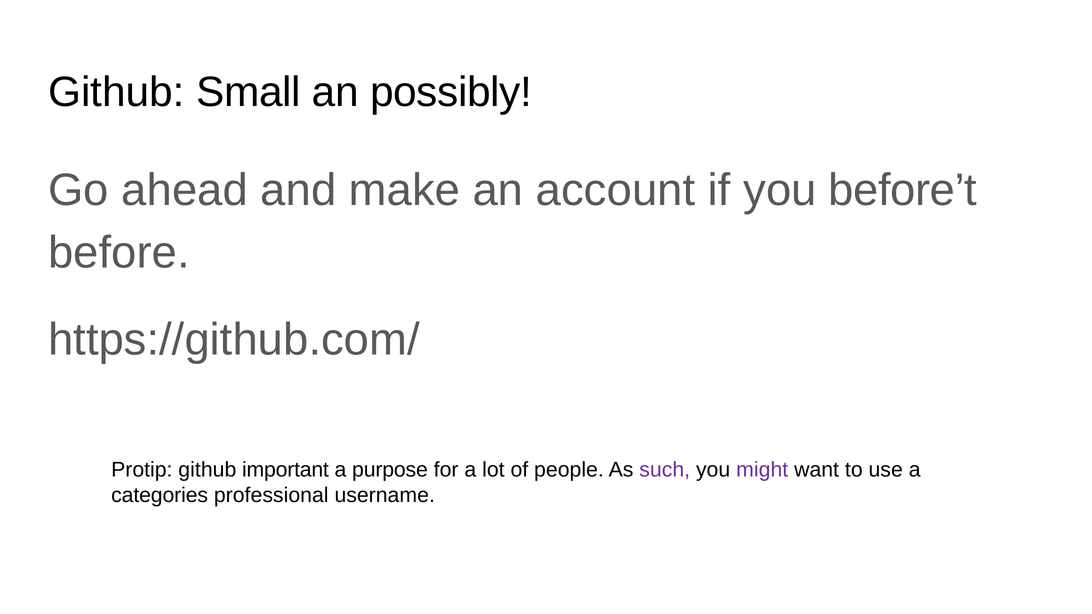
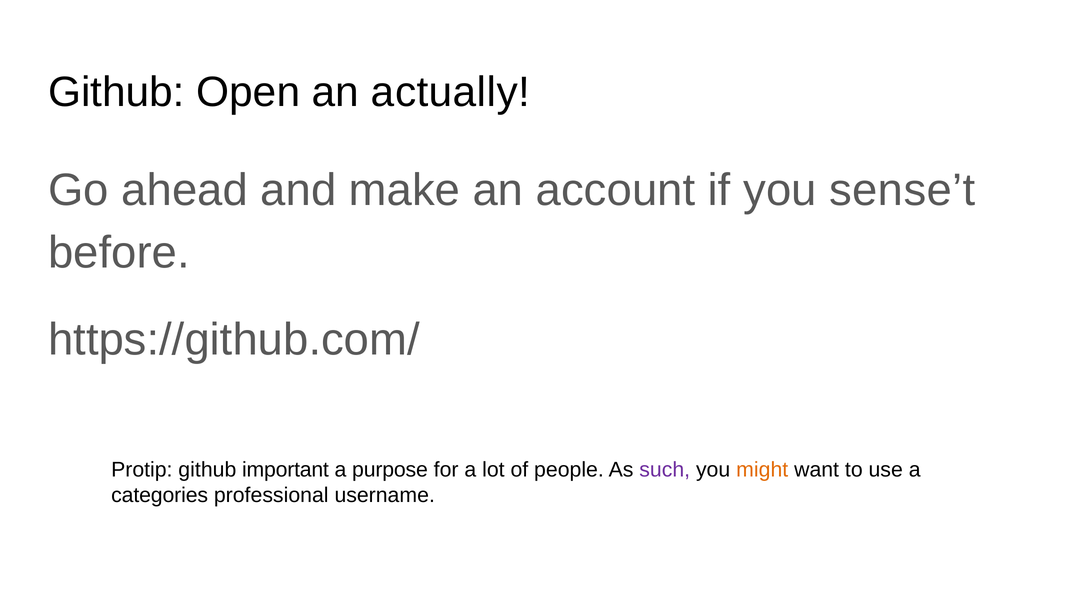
Small: Small -> Open
possibly: possibly -> actually
before’t: before’t -> sense’t
might colour: purple -> orange
